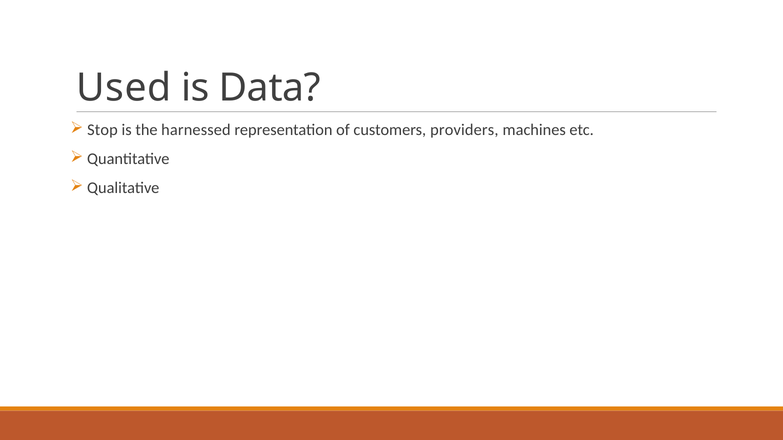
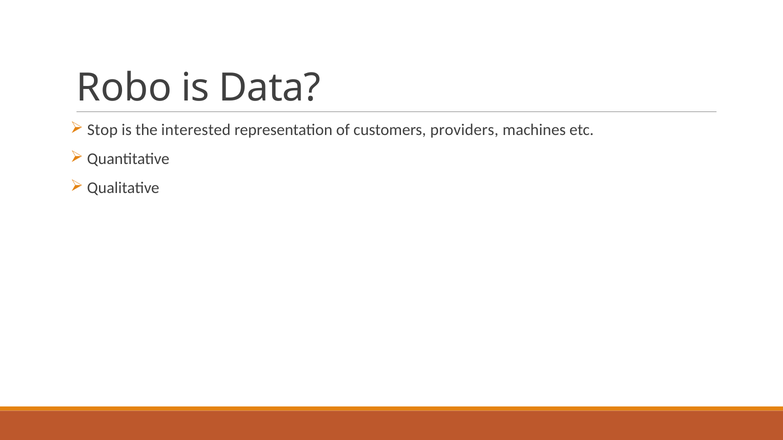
Used: Used -> Robo
harnessed: harnessed -> interested
